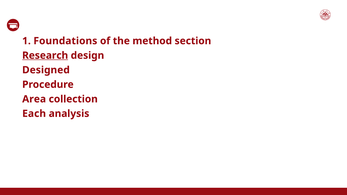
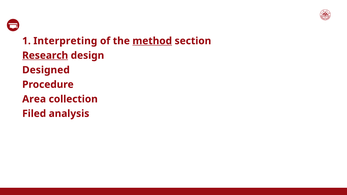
Foundations: Foundations -> Interpreting
method underline: none -> present
Each: Each -> Filed
